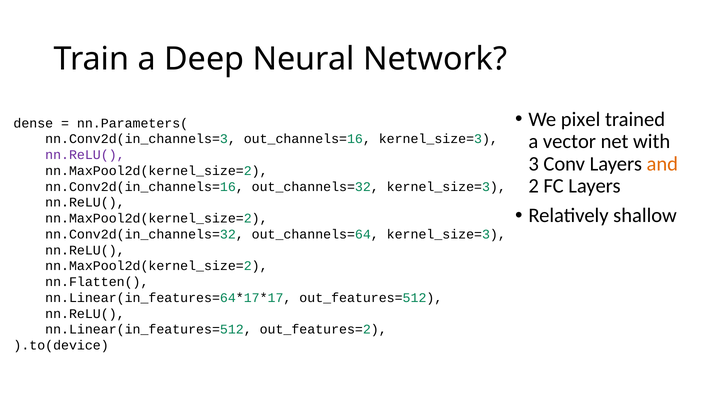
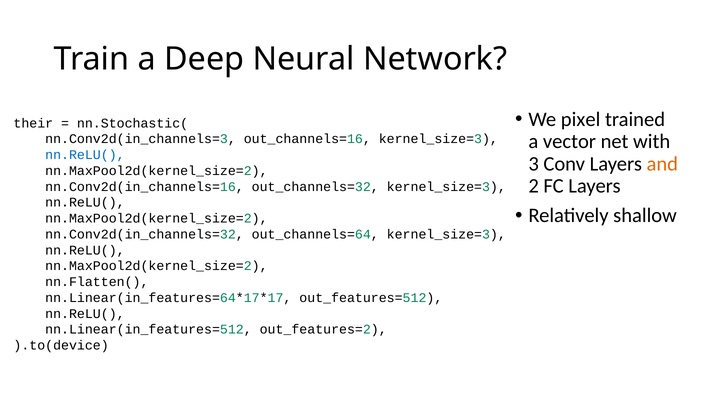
dense: dense -> their
nn.Parameters(: nn.Parameters( -> nn.Stochastic(
nn.ReLU( at (85, 155) colour: purple -> blue
